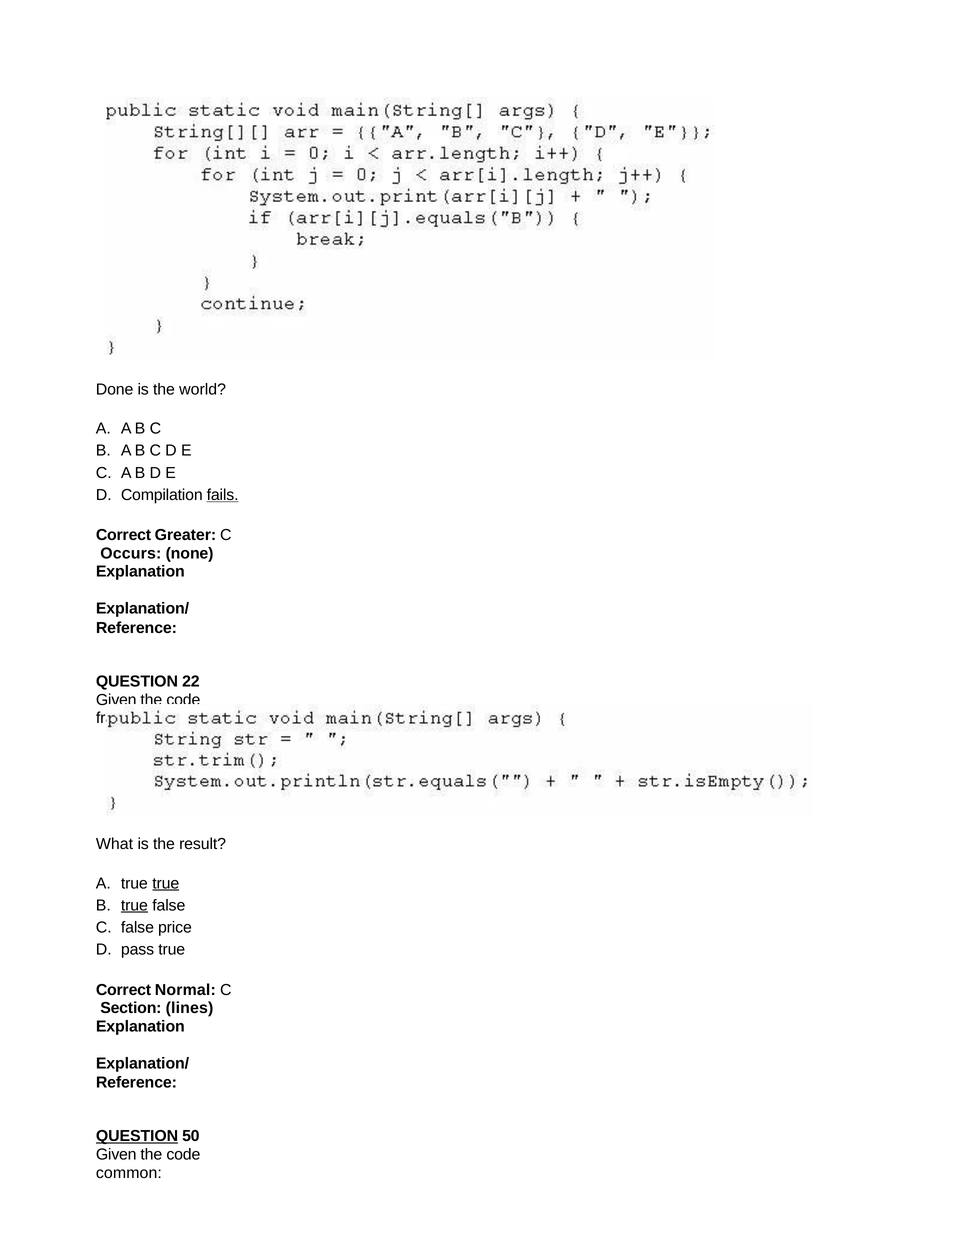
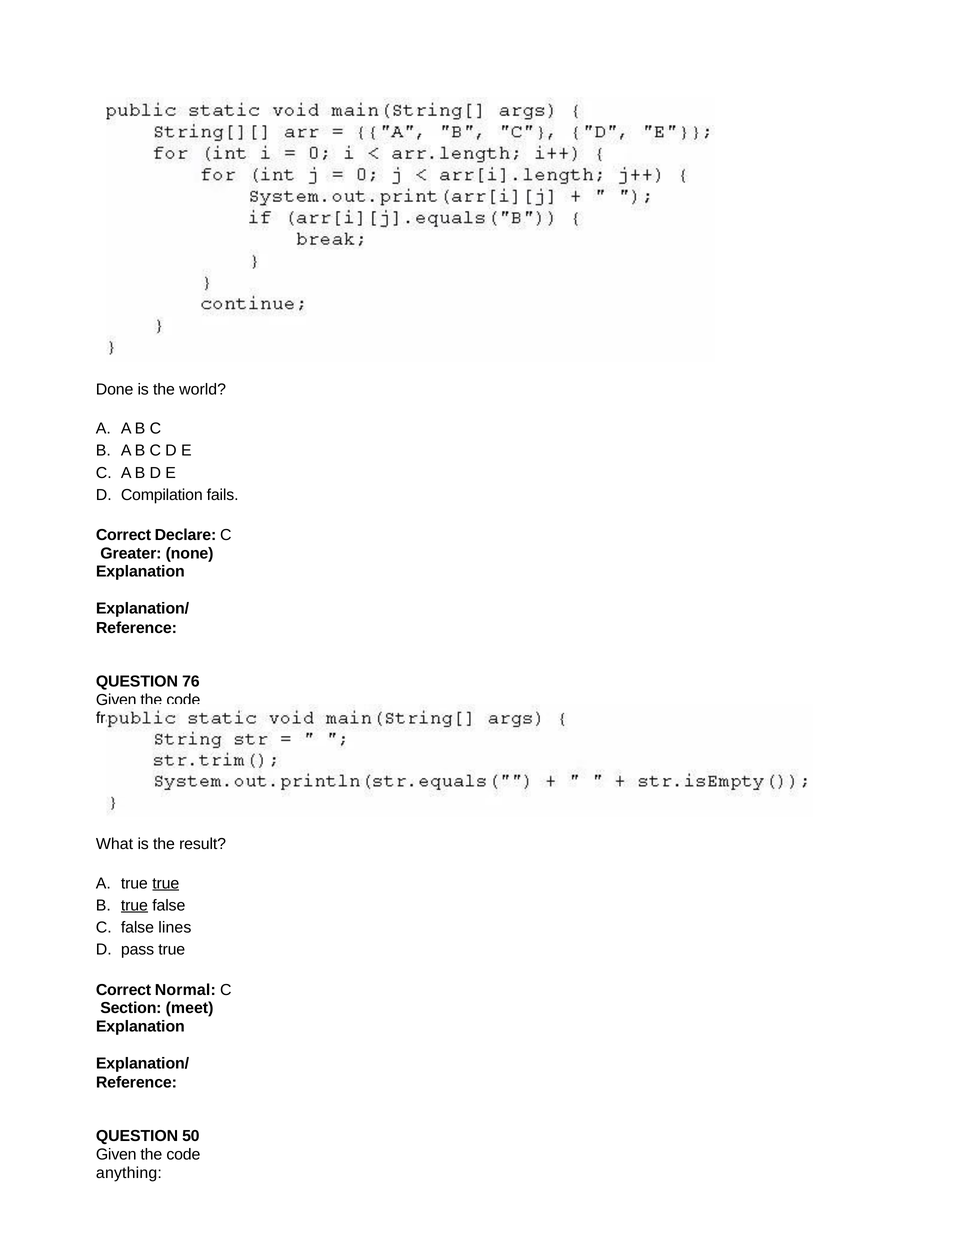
fails underline: present -> none
Greater: Greater -> Declare
Occurs: Occurs -> Greater
22: 22 -> 76
price: price -> lines
lines: lines -> meet
QUESTION at (137, 1136) underline: present -> none
common: common -> anything
